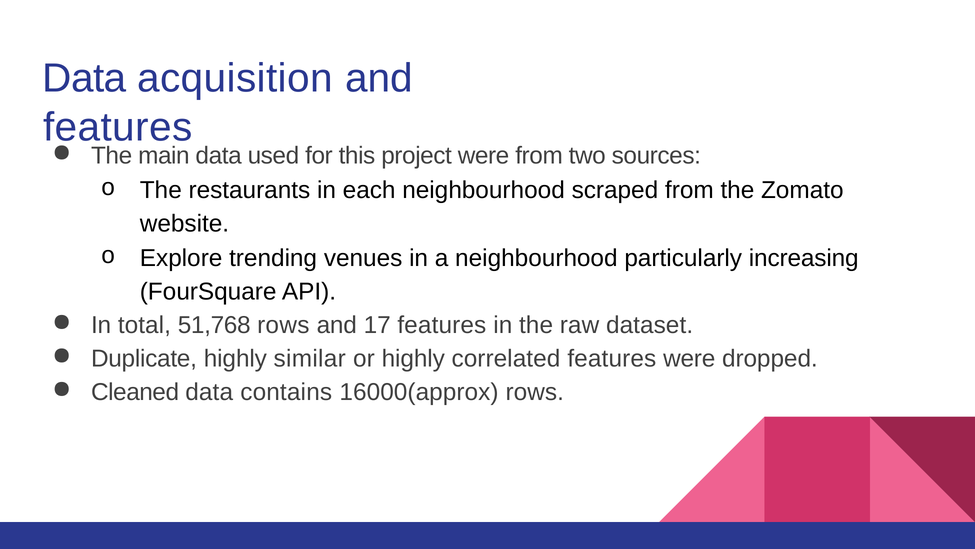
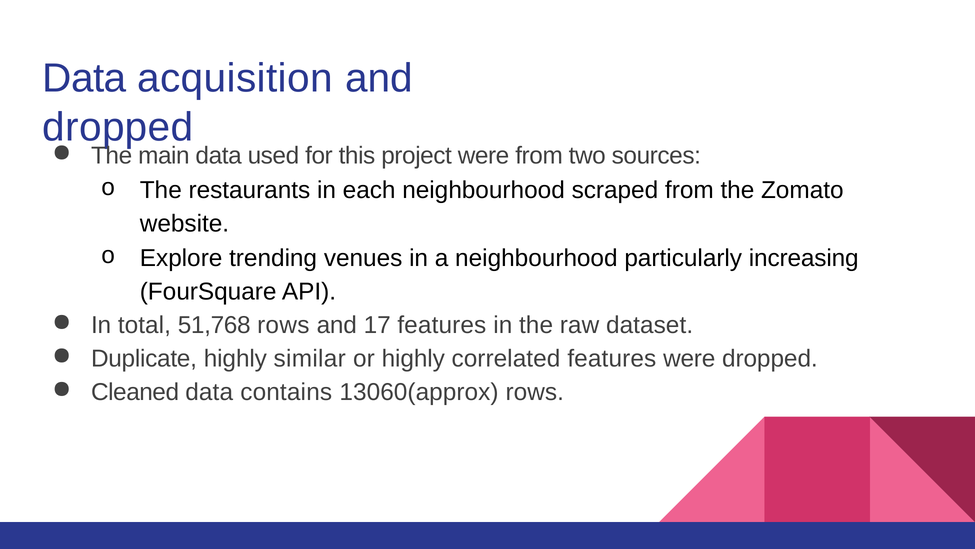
features at (118, 127): features -> dropped
16000(approx: 16000(approx -> 13060(approx
